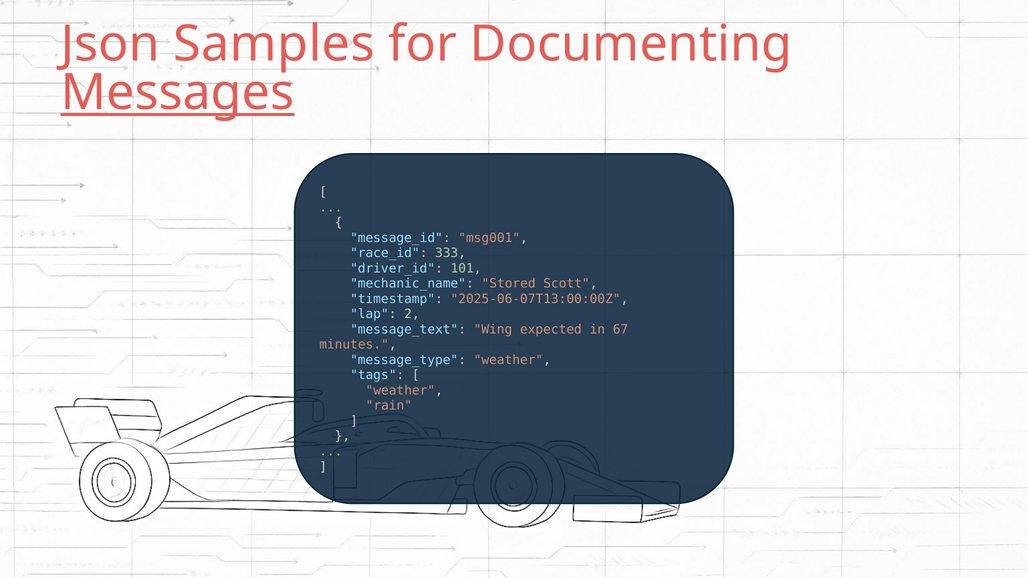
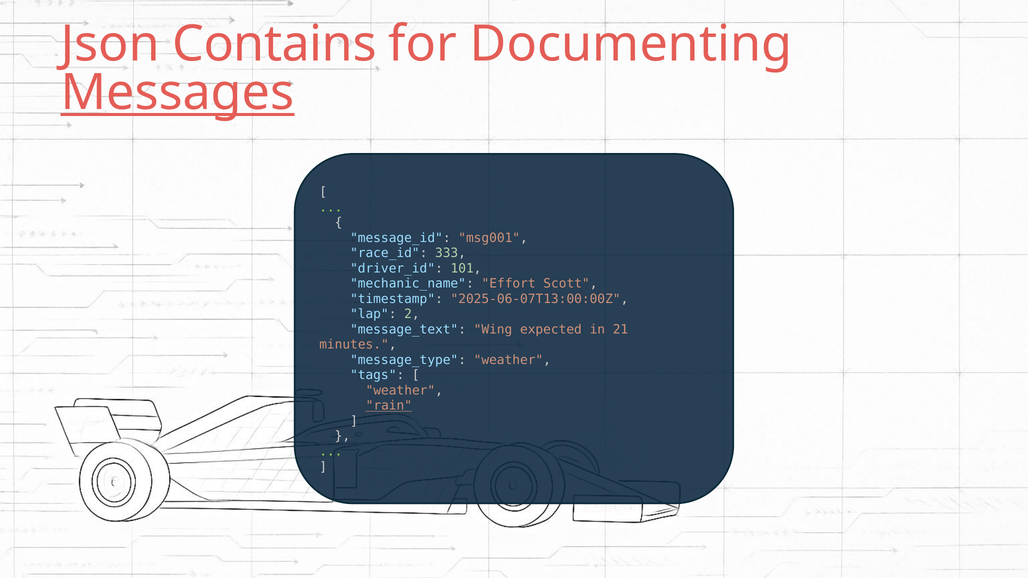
Samples: Samples -> Contains
Stored: Stored -> Effort
67: 67 -> 21
rain underline: none -> present
